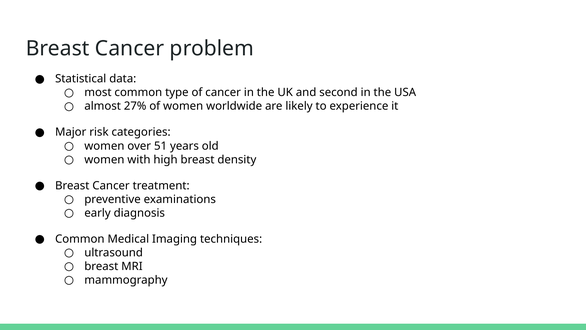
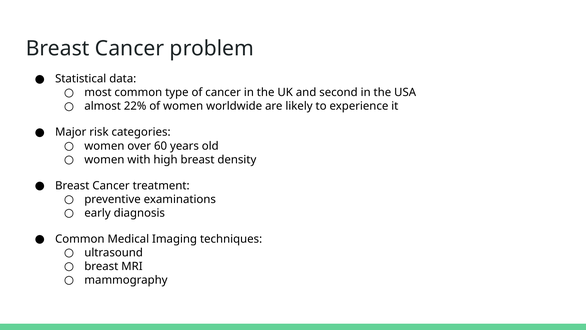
27%: 27% -> 22%
51: 51 -> 60
